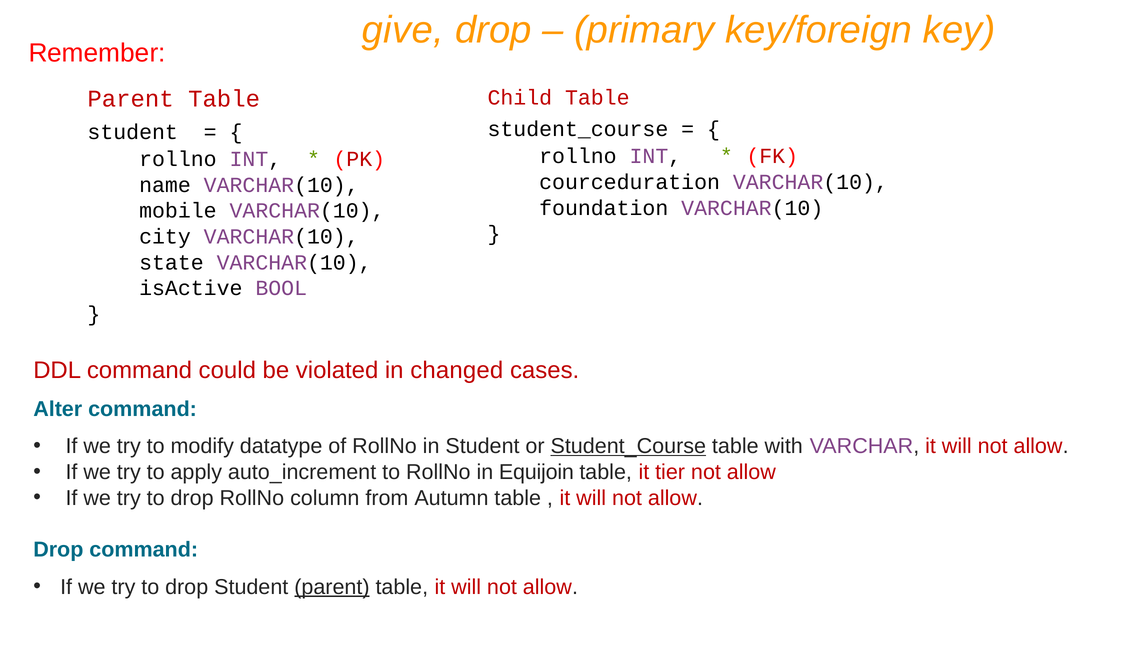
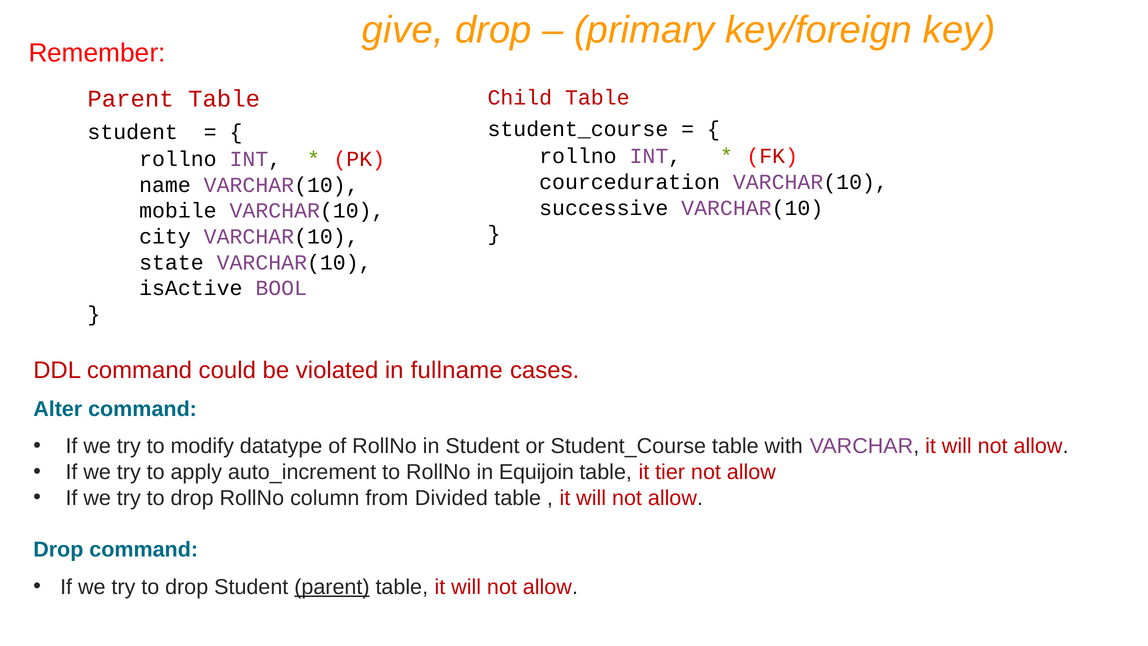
foundation: foundation -> successive
changed: changed -> fullname
Student_Course at (628, 446) underline: present -> none
Autumn: Autumn -> Divided
